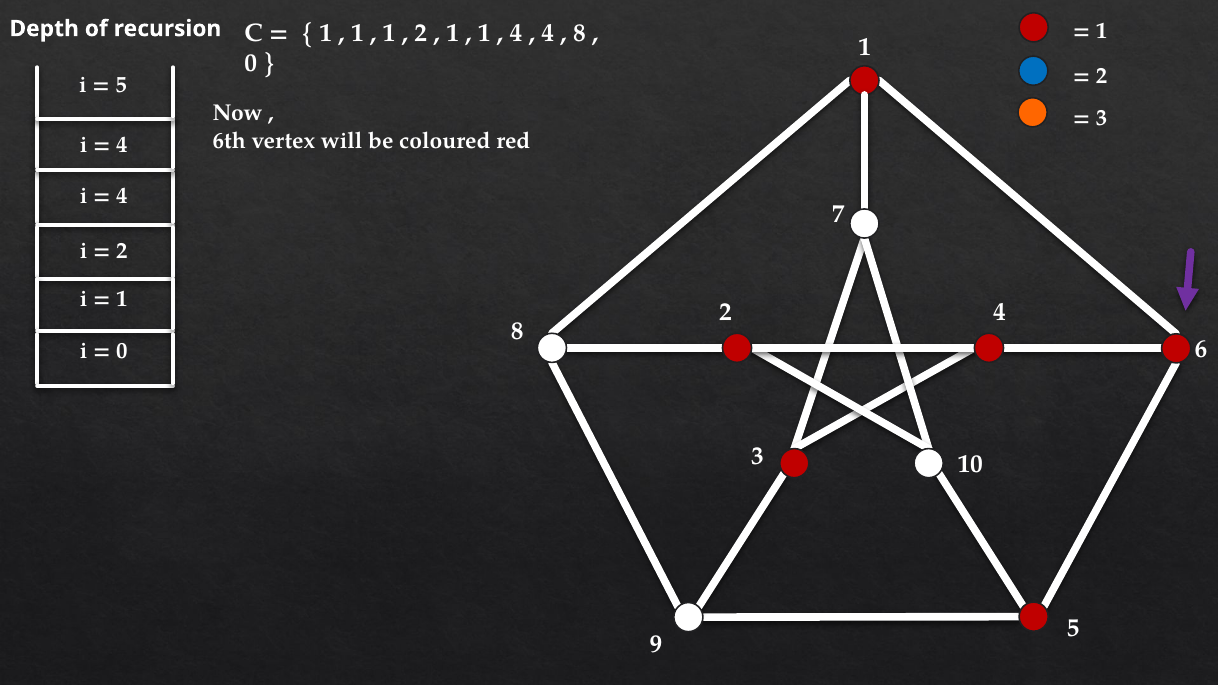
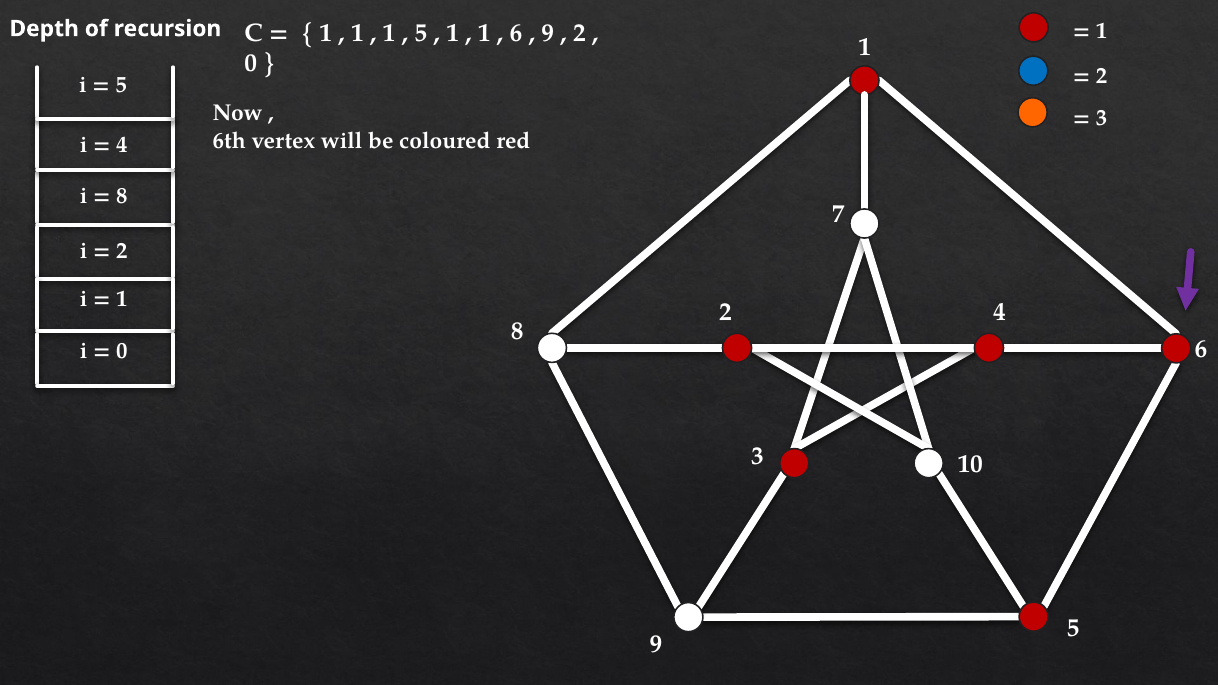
2 at (421, 33): 2 -> 5
4 at (516, 33): 4 -> 6
4 at (548, 33): 4 -> 9
8 at (579, 33): 8 -> 2
4 at (122, 196): 4 -> 8
